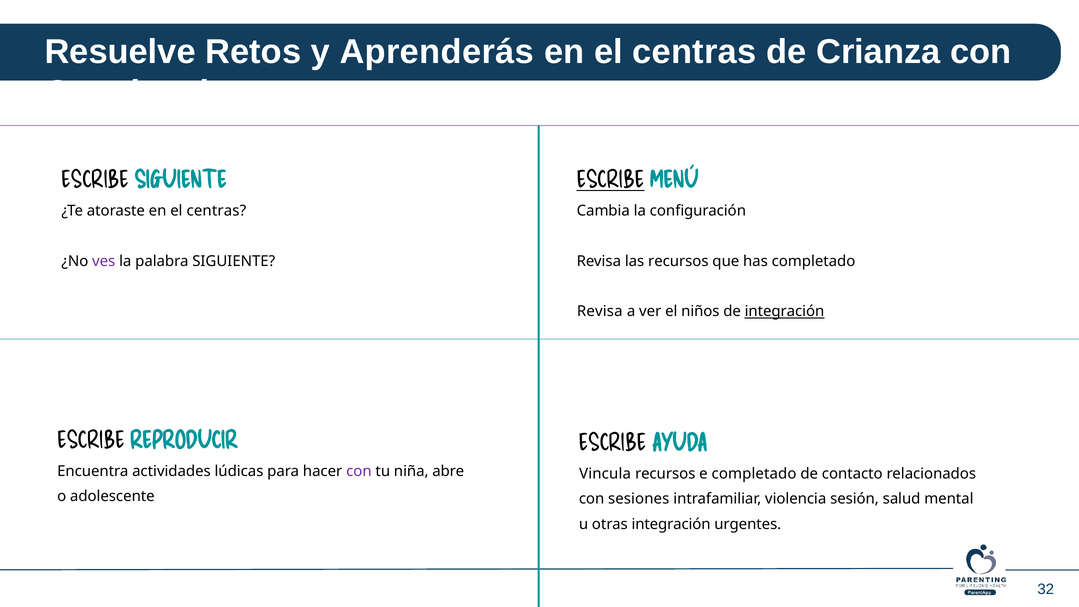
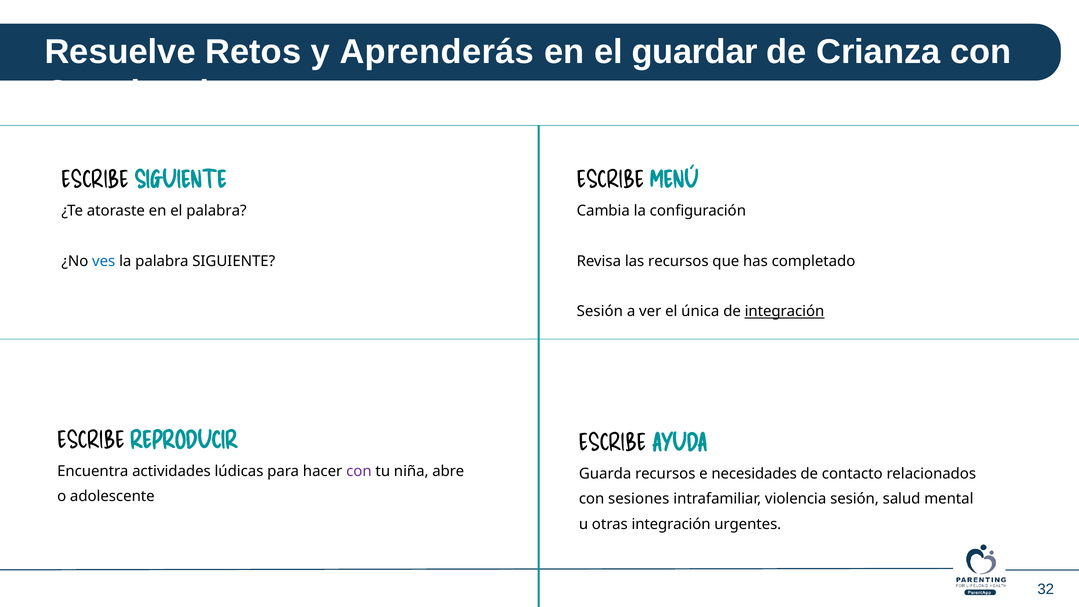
centras at (694, 52): centras -> guardar
ESCRIBE at (611, 180) underline: present -> none
atoraste en el centras: centras -> palabra
ves colour: purple -> blue
Revisa at (600, 312): Revisa -> Sesión
niños: niños -> única
Vincula: Vincula -> Guarda
e completado: completado -> necesidades
